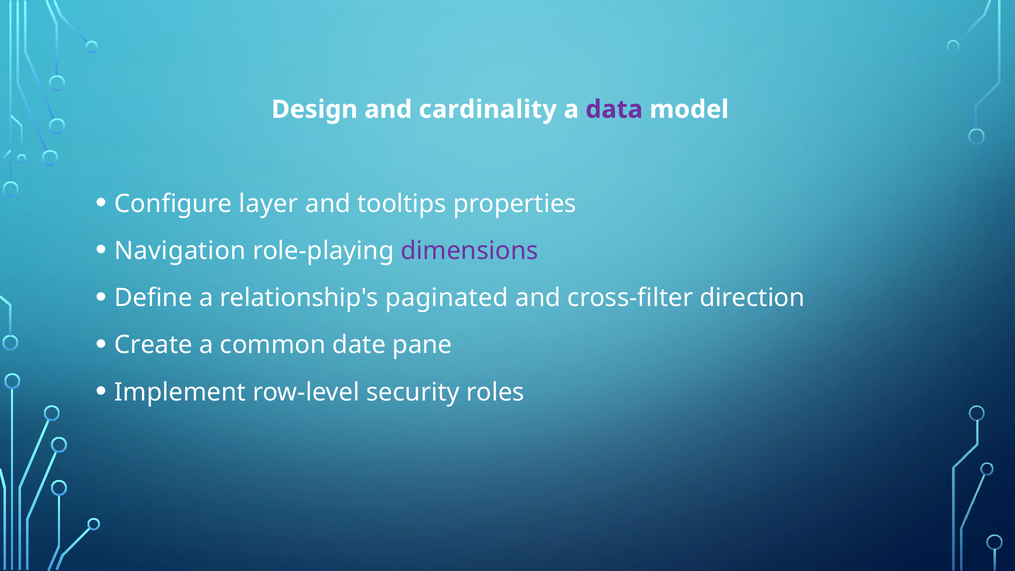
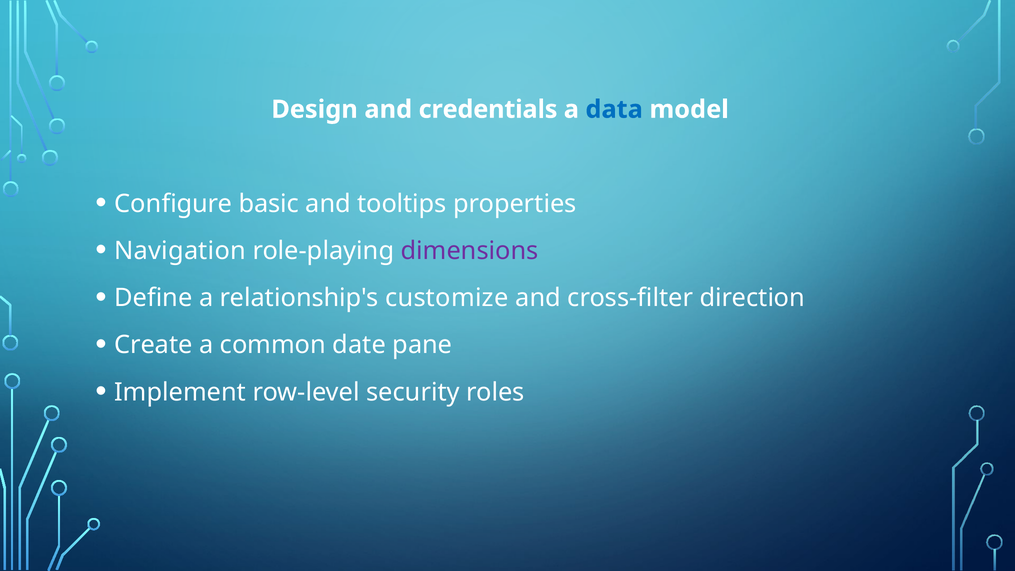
cardinality: cardinality -> credentials
data colour: purple -> blue
layer: layer -> basic
paginated: paginated -> customize
